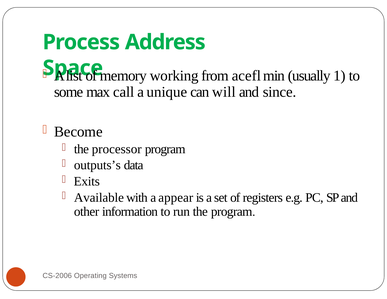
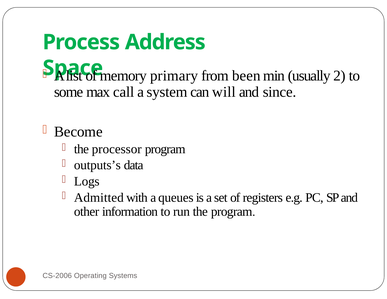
working: working -> primary
acefl: acefl -> been
1: 1 -> 2
unique: unique -> system
Exits: Exits -> Logs
Available: Available -> Admitted
appear: appear -> queues
